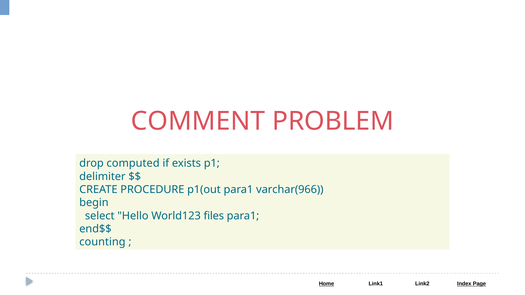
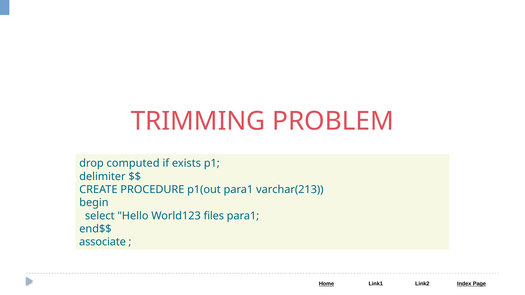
COMMENT: COMMENT -> TRIMMING
varchar(966: varchar(966 -> varchar(213
counting: counting -> associate
